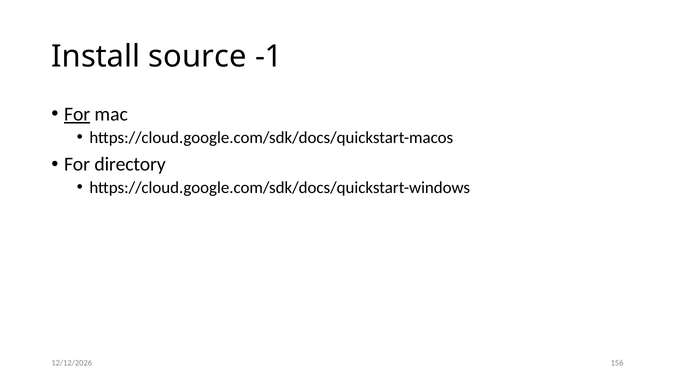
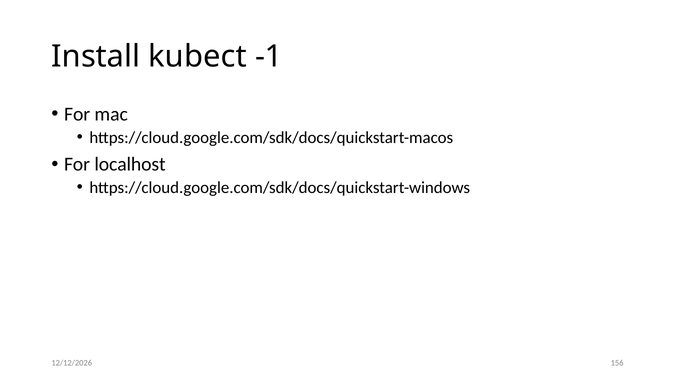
source: source -> kubect
For at (77, 114) underline: present -> none
directory: directory -> localhost
